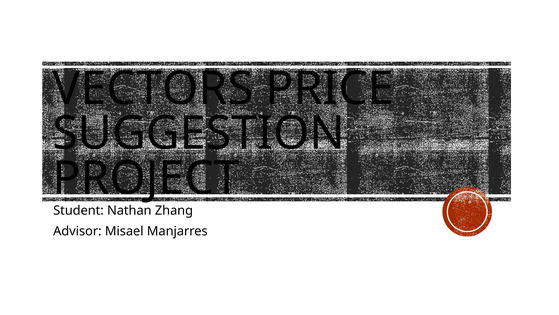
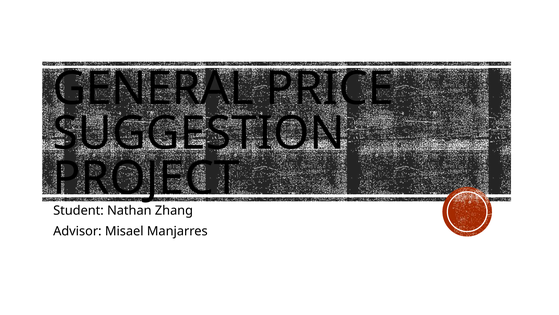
VECTORS: VECTORS -> GENERAL
